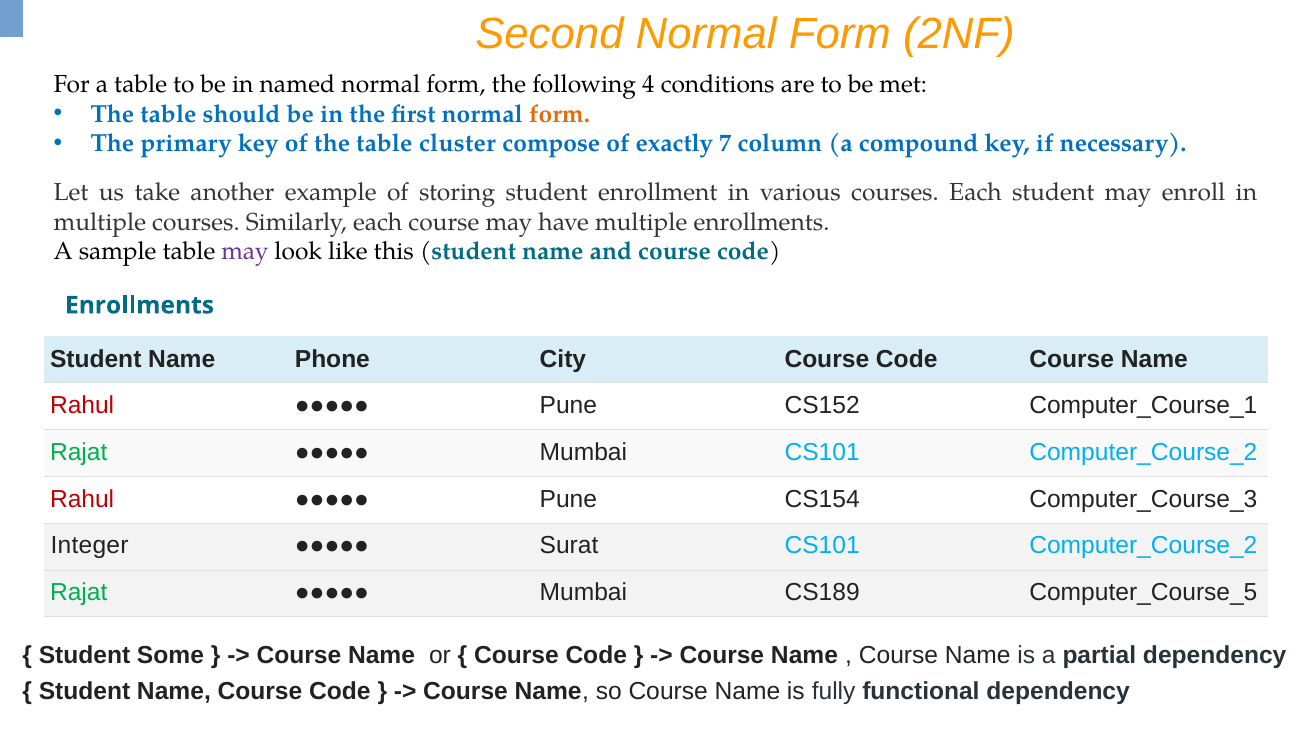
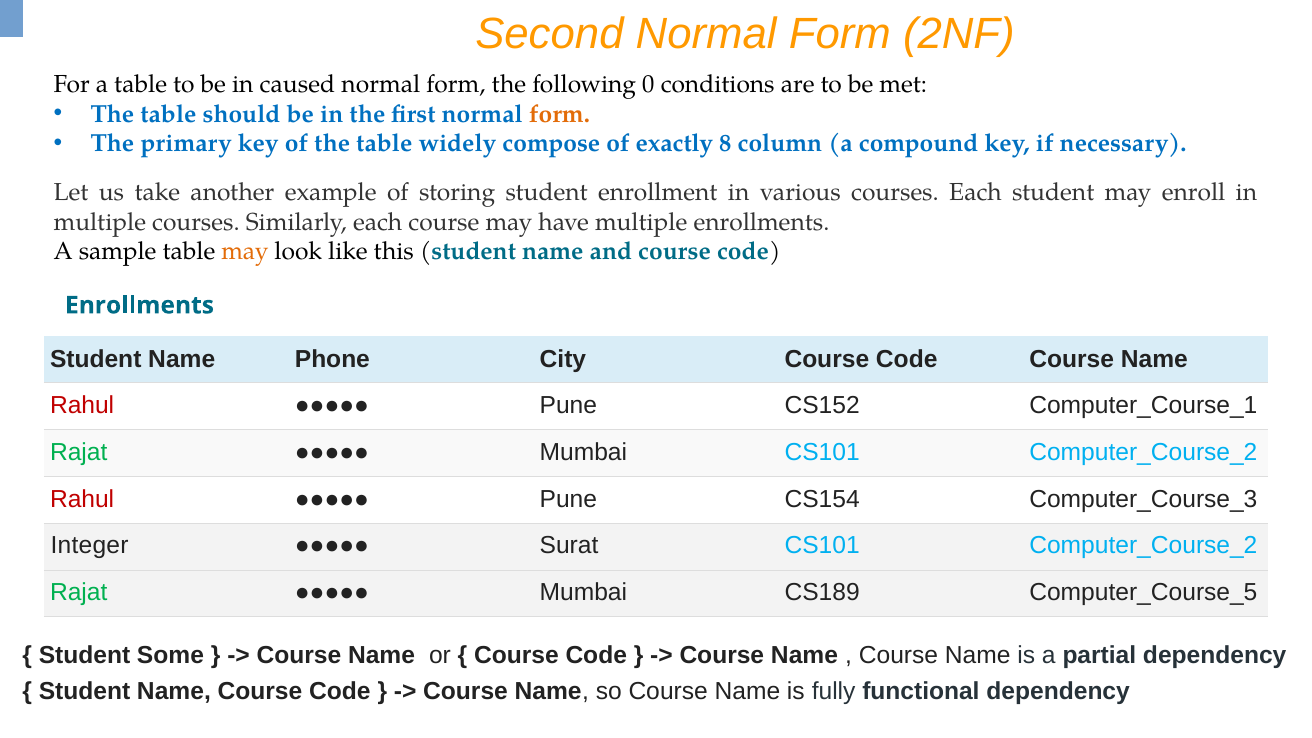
named: named -> caused
4: 4 -> 0
cluster: cluster -> widely
7: 7 -> 8
may at (245, 252) colour: purple -> orange
